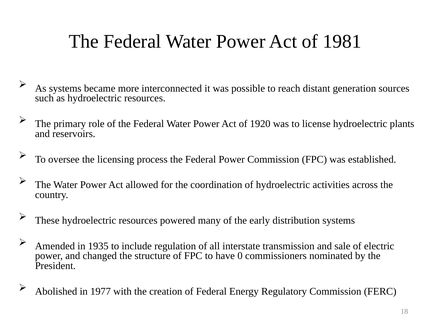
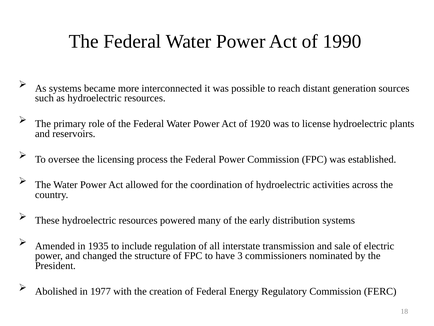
1981: 1981 -> 1990
0: 0 -> 3
